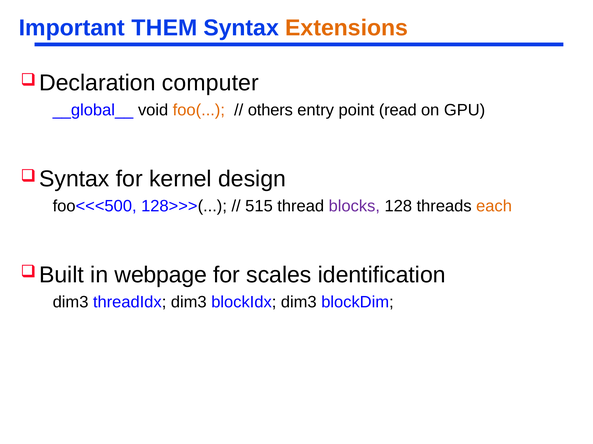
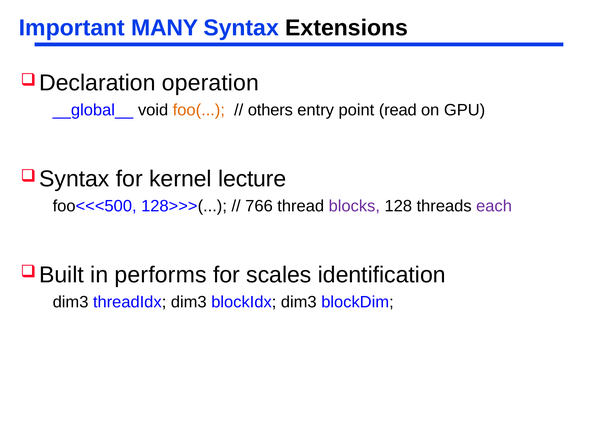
THEM: THEM -> MANY
Extensions colour: orange -> black
computer: computer -> operation
design: design -> lecture
515: 515 -> 766
each colour: orange -> purple
webpage: webpage -> performs
